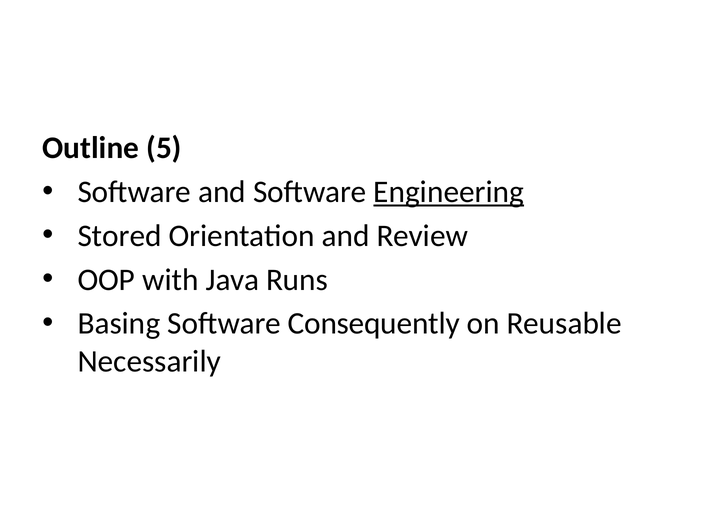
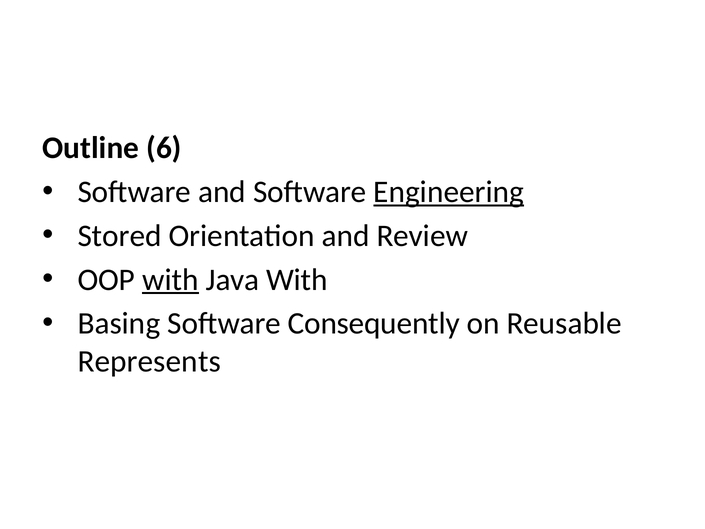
5: 5 -> 6
with at (170, 280) underline: none -> present
Java Runs: Runs -> With
Necessarily: Necessarily -> Represents
